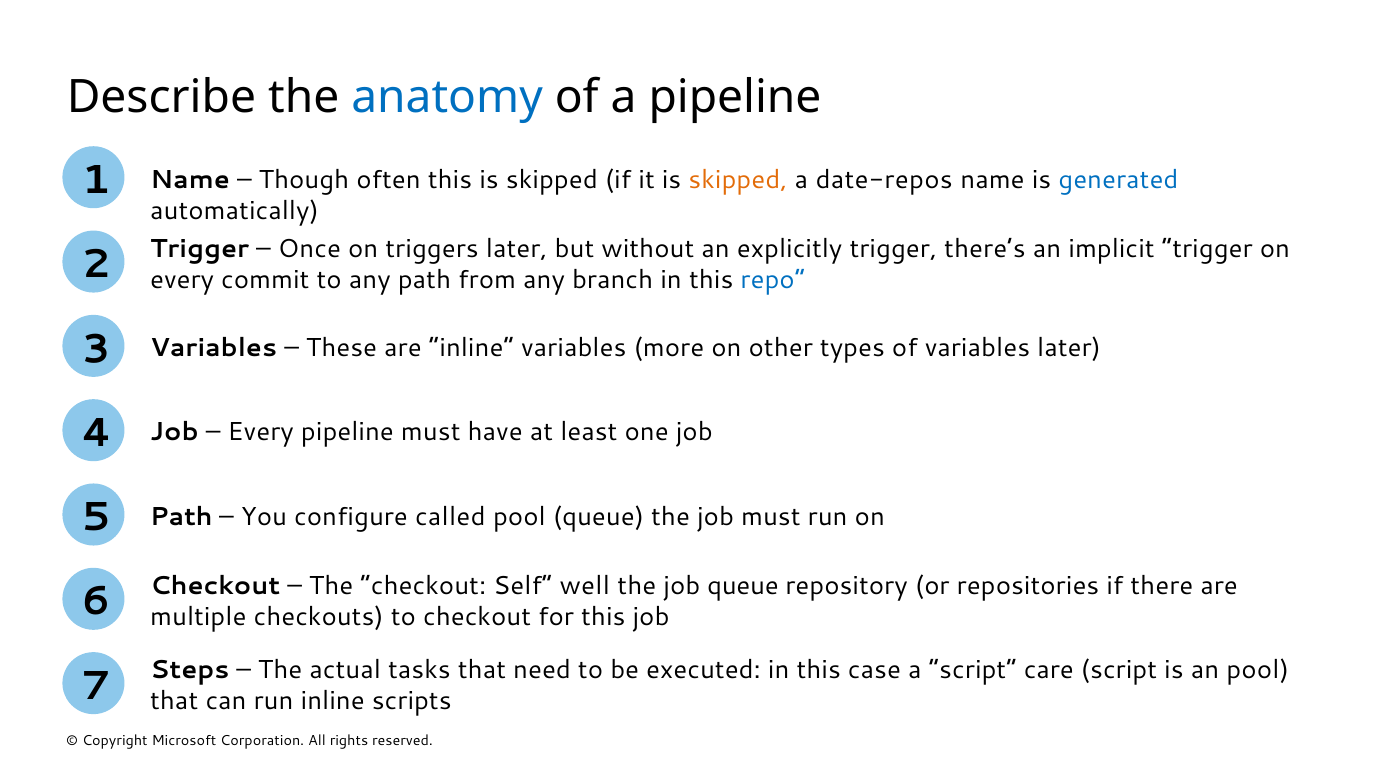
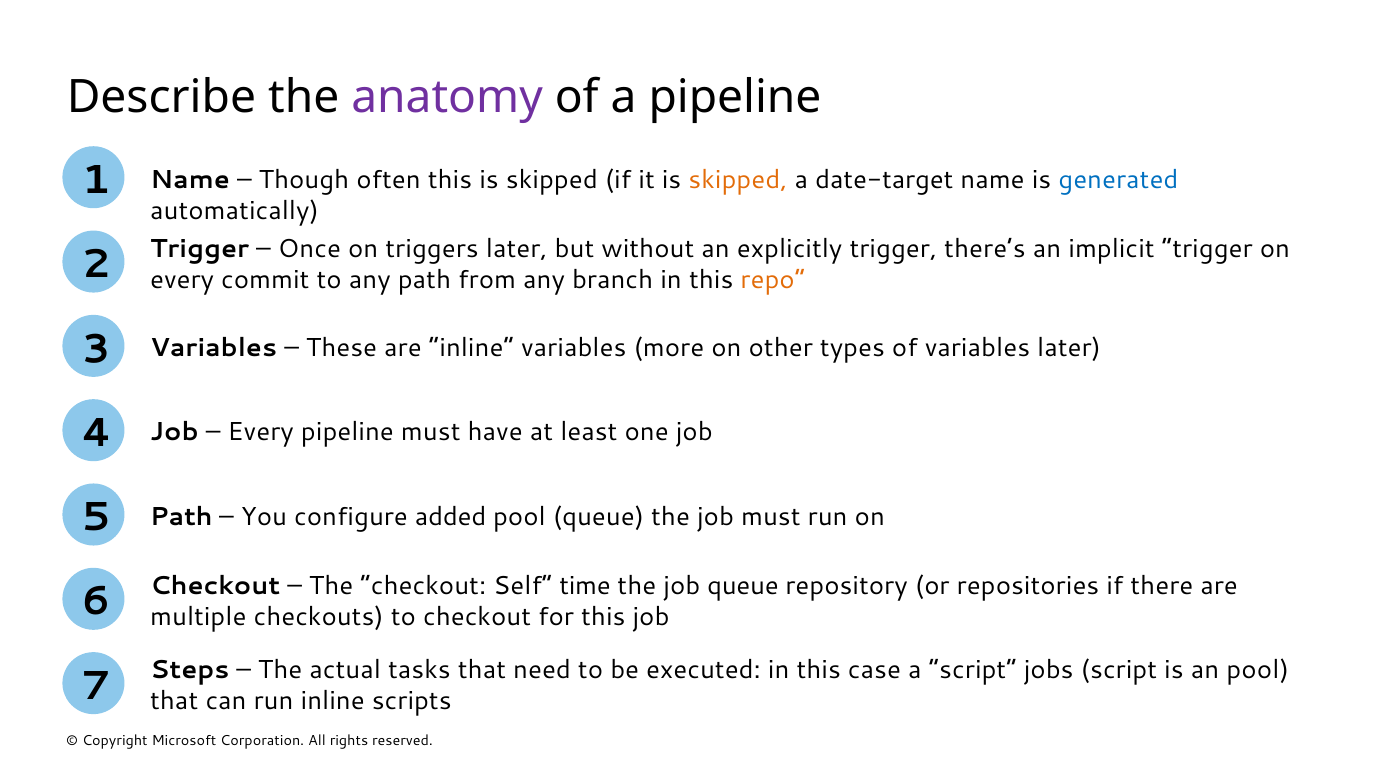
anatomy colour: blue -> purple
date-repos: date-repos -> date-target
repo colour: blue -> orange
called: called -> added
well: well -> time
care: care -> jobs
